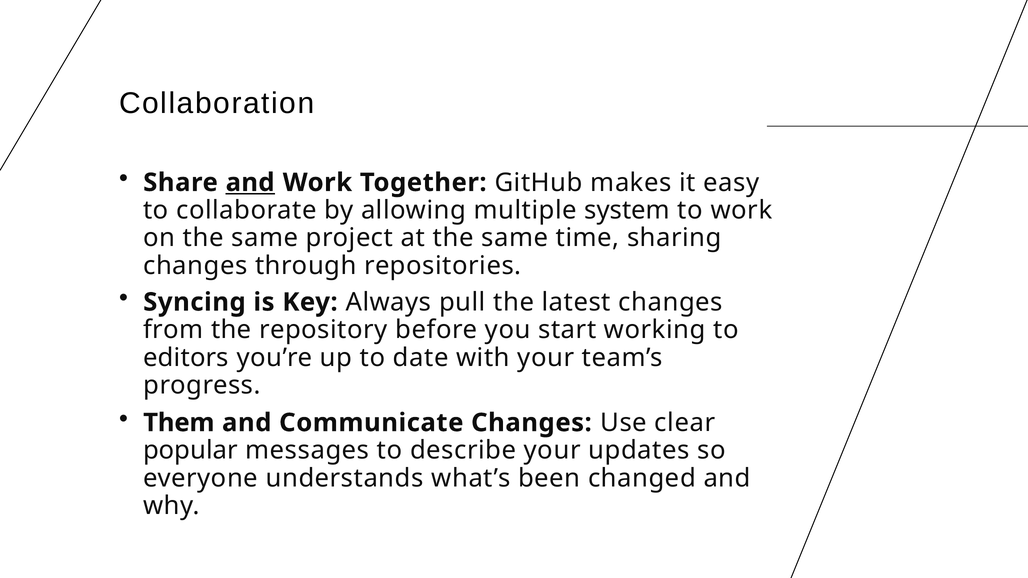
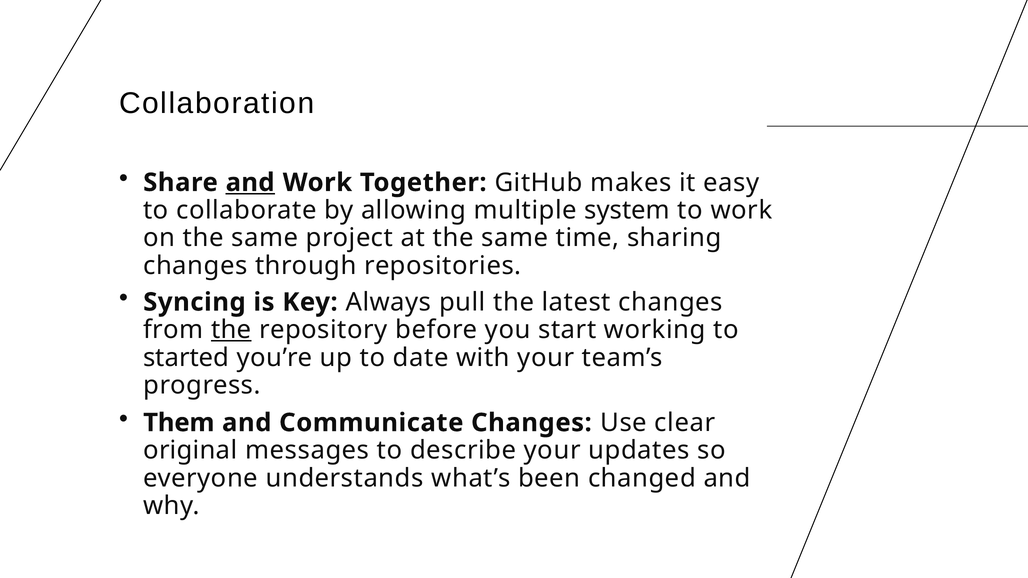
the at (231, 330) underline: none -> present
editors: editors -> started
popular: popular -> original
